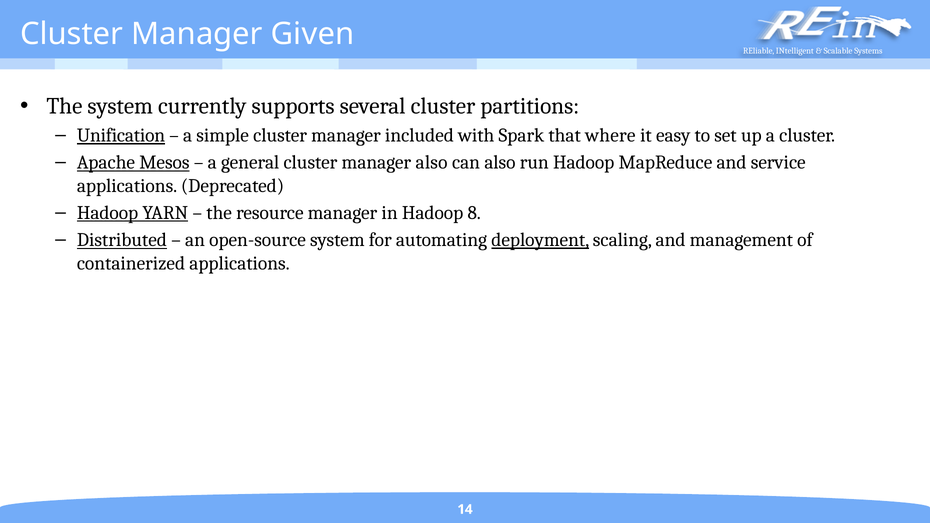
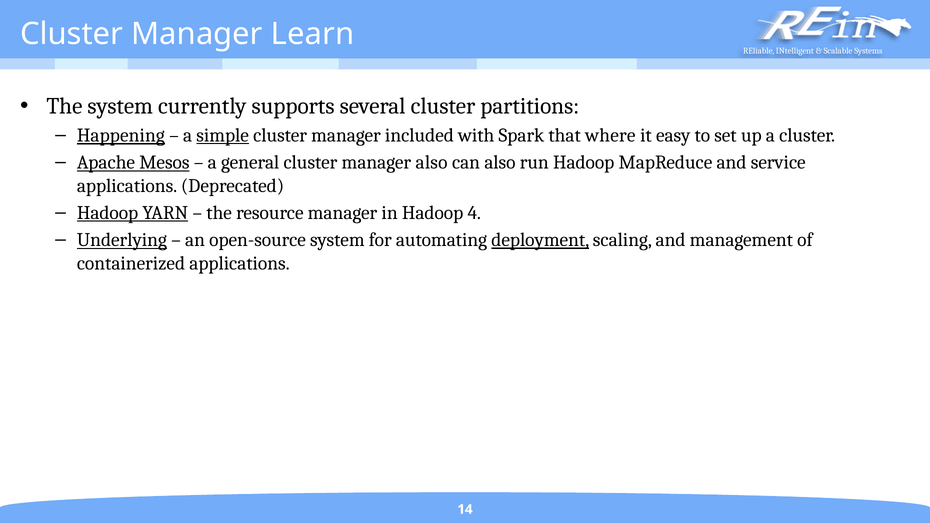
Given: Given -> Learn
Unification: Unification -> Happening
simple underline: none -> present
8: 8 -> 4
Distributed: Distributed -> Underlying
